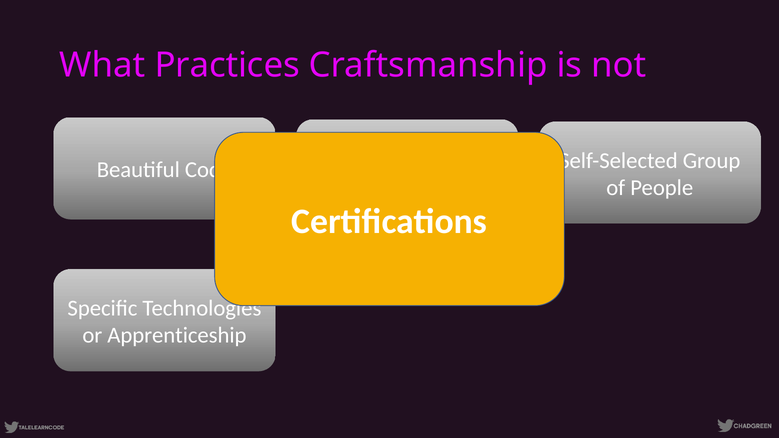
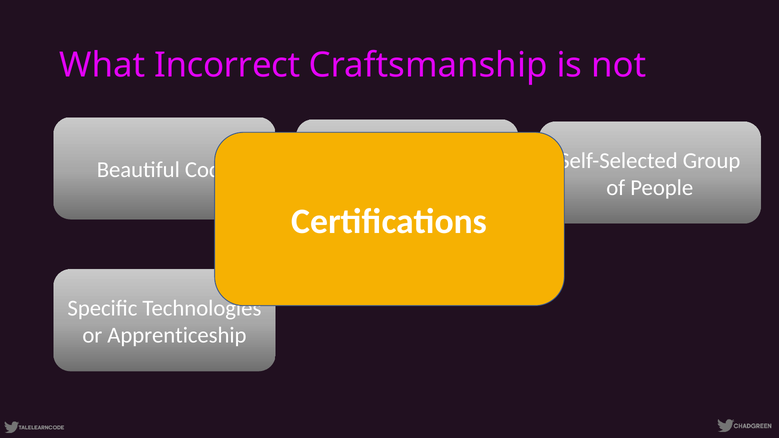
Practices: Practices -> Incorrect
